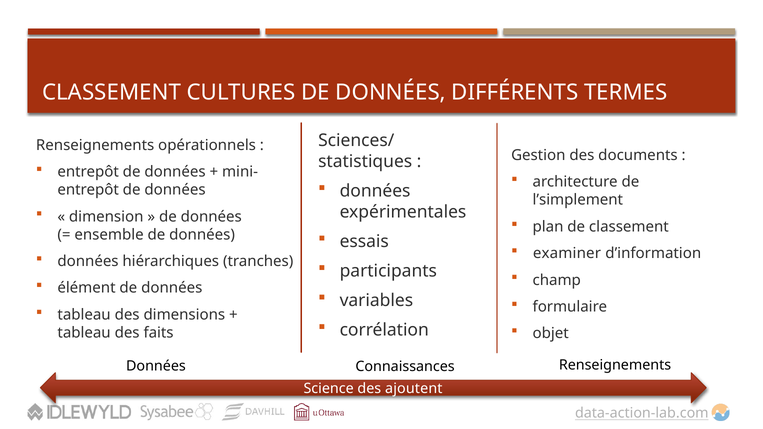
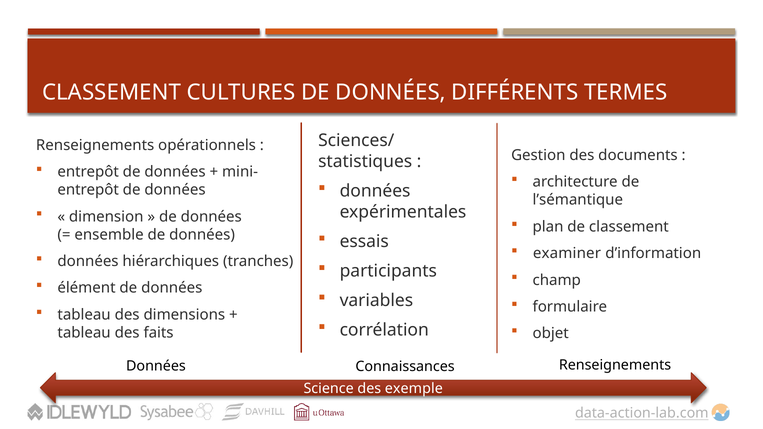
l’simplement: l’simplement -> l’sémantique
ajoutent: ajoutent -> exemple
